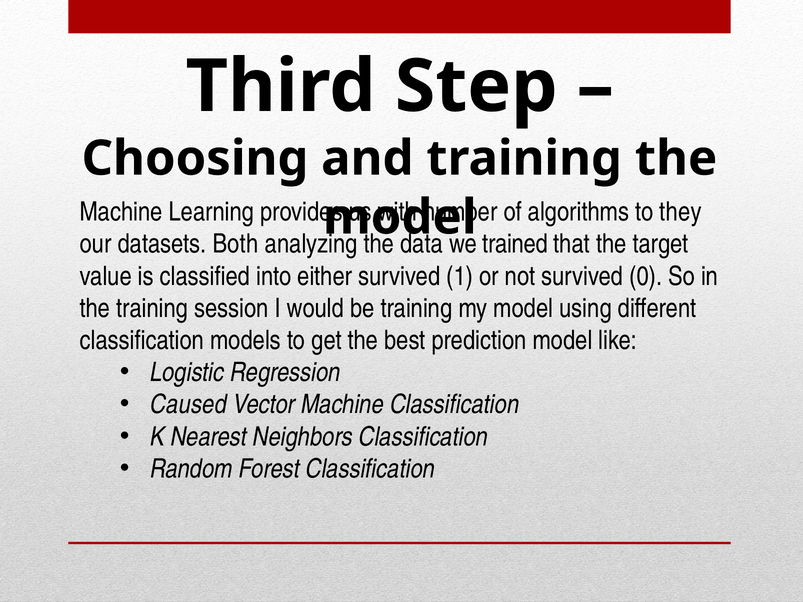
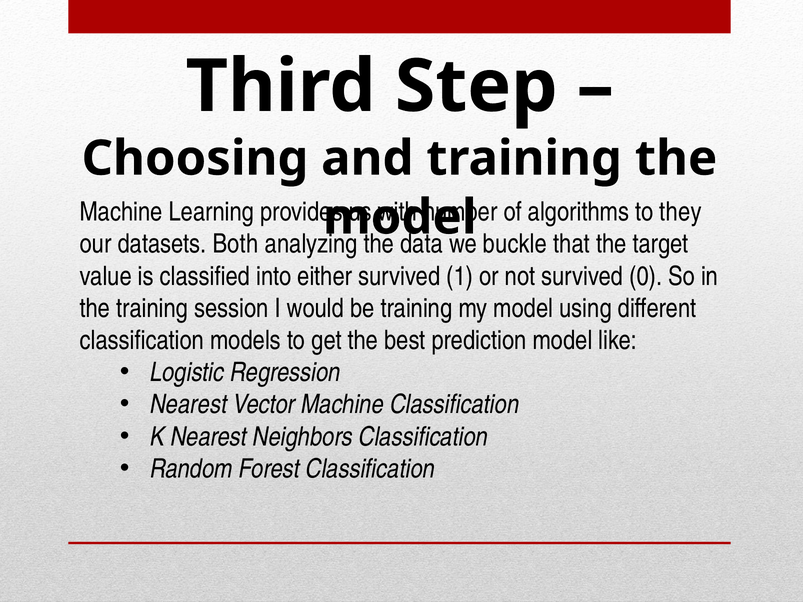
trained: trained -> buckle
Caused at (188, 405): Caused -> Nearest
